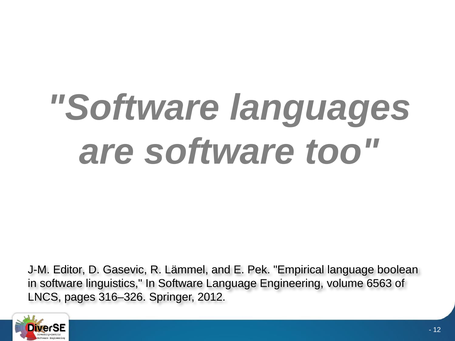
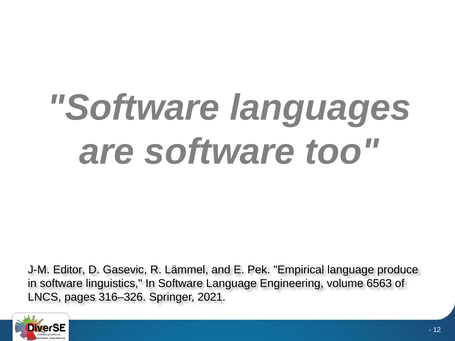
boolean: boolean -> produce
2012: 2012 -> 2021
